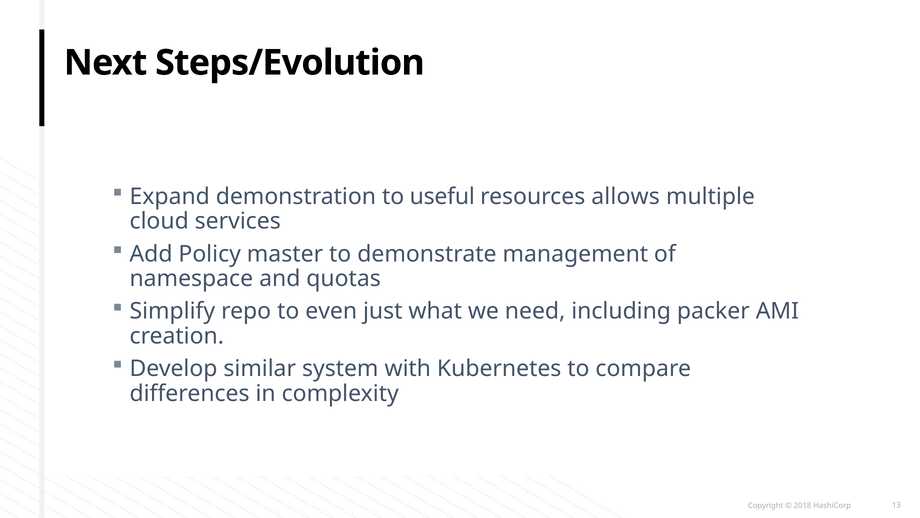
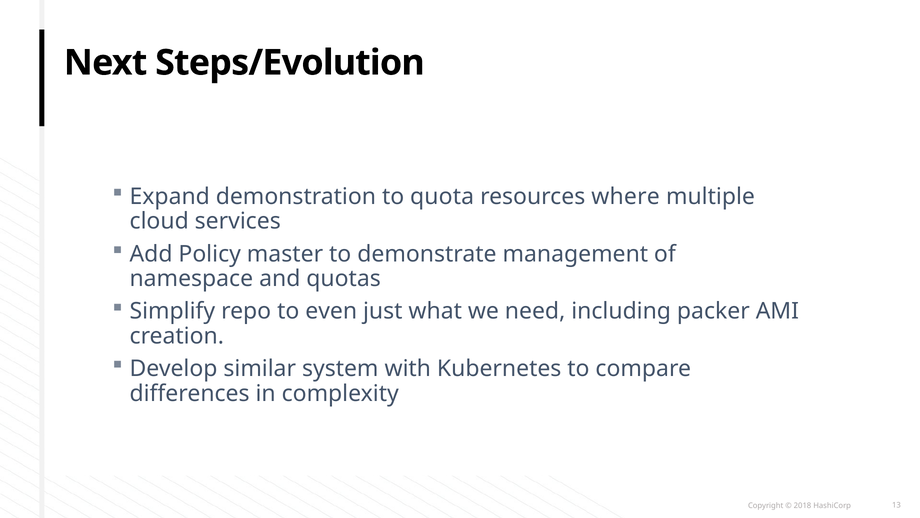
useful: useful -> quota
allows: allows -> where
